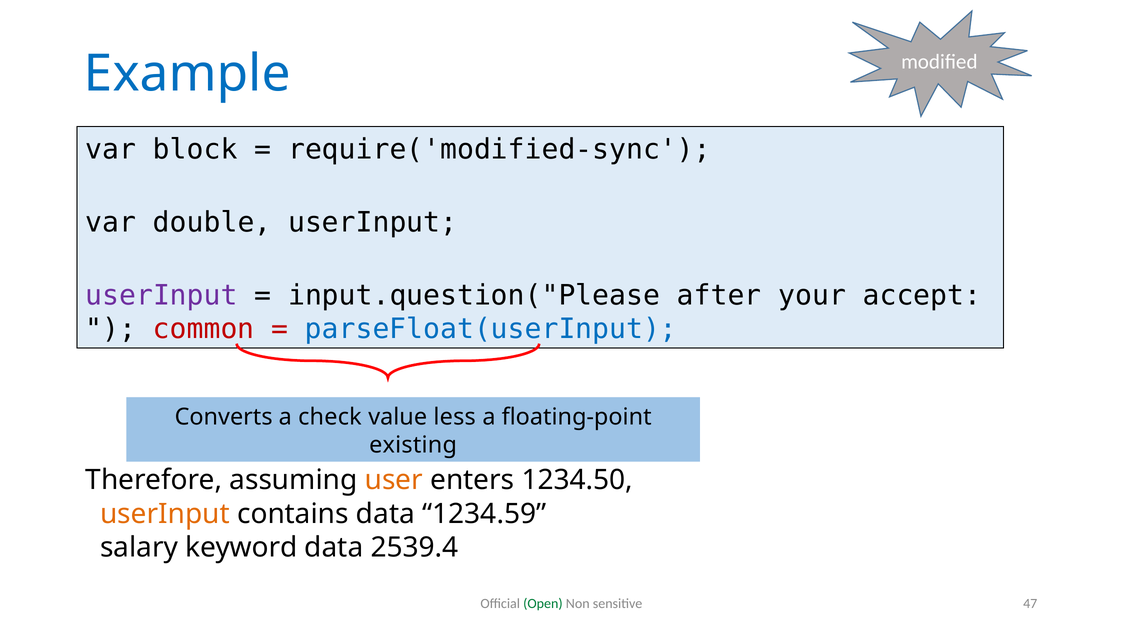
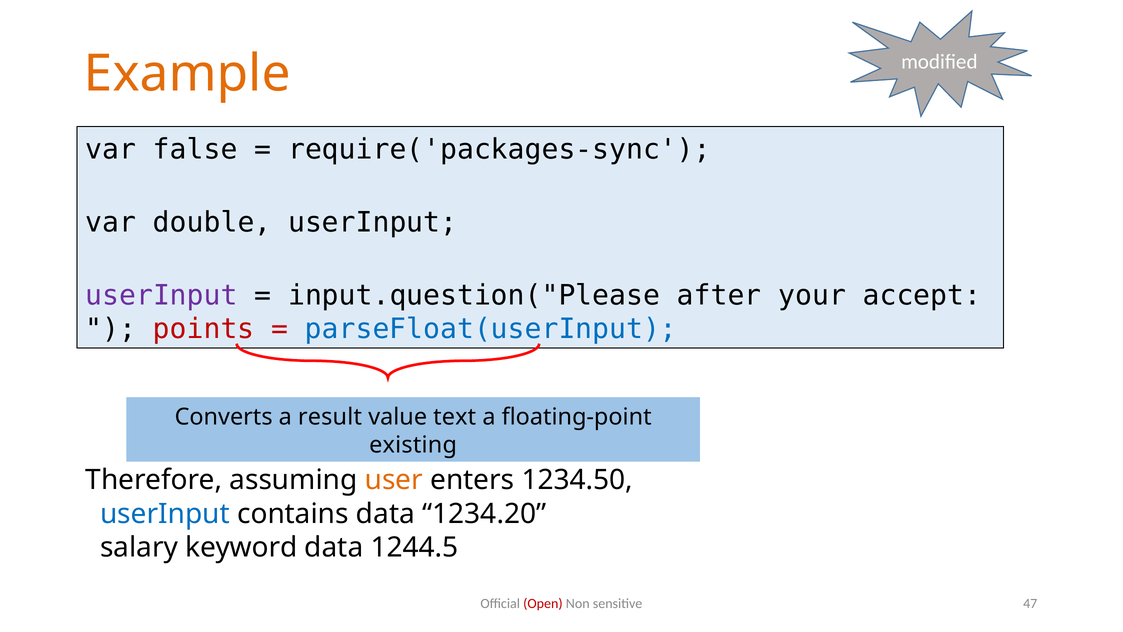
Example colour: blue -> orange
block: block -> false
require('modified-sync: require('modified-sync -> require('packages-sync
common: common -> points
check: check -> result
less: less -> text
userInput at (165, 514) colour: orange -> blue
1234.59: 1234.59 -> 1234.20
2539.4: 2539.4 -> 1244.5
Open colour: green -> red
